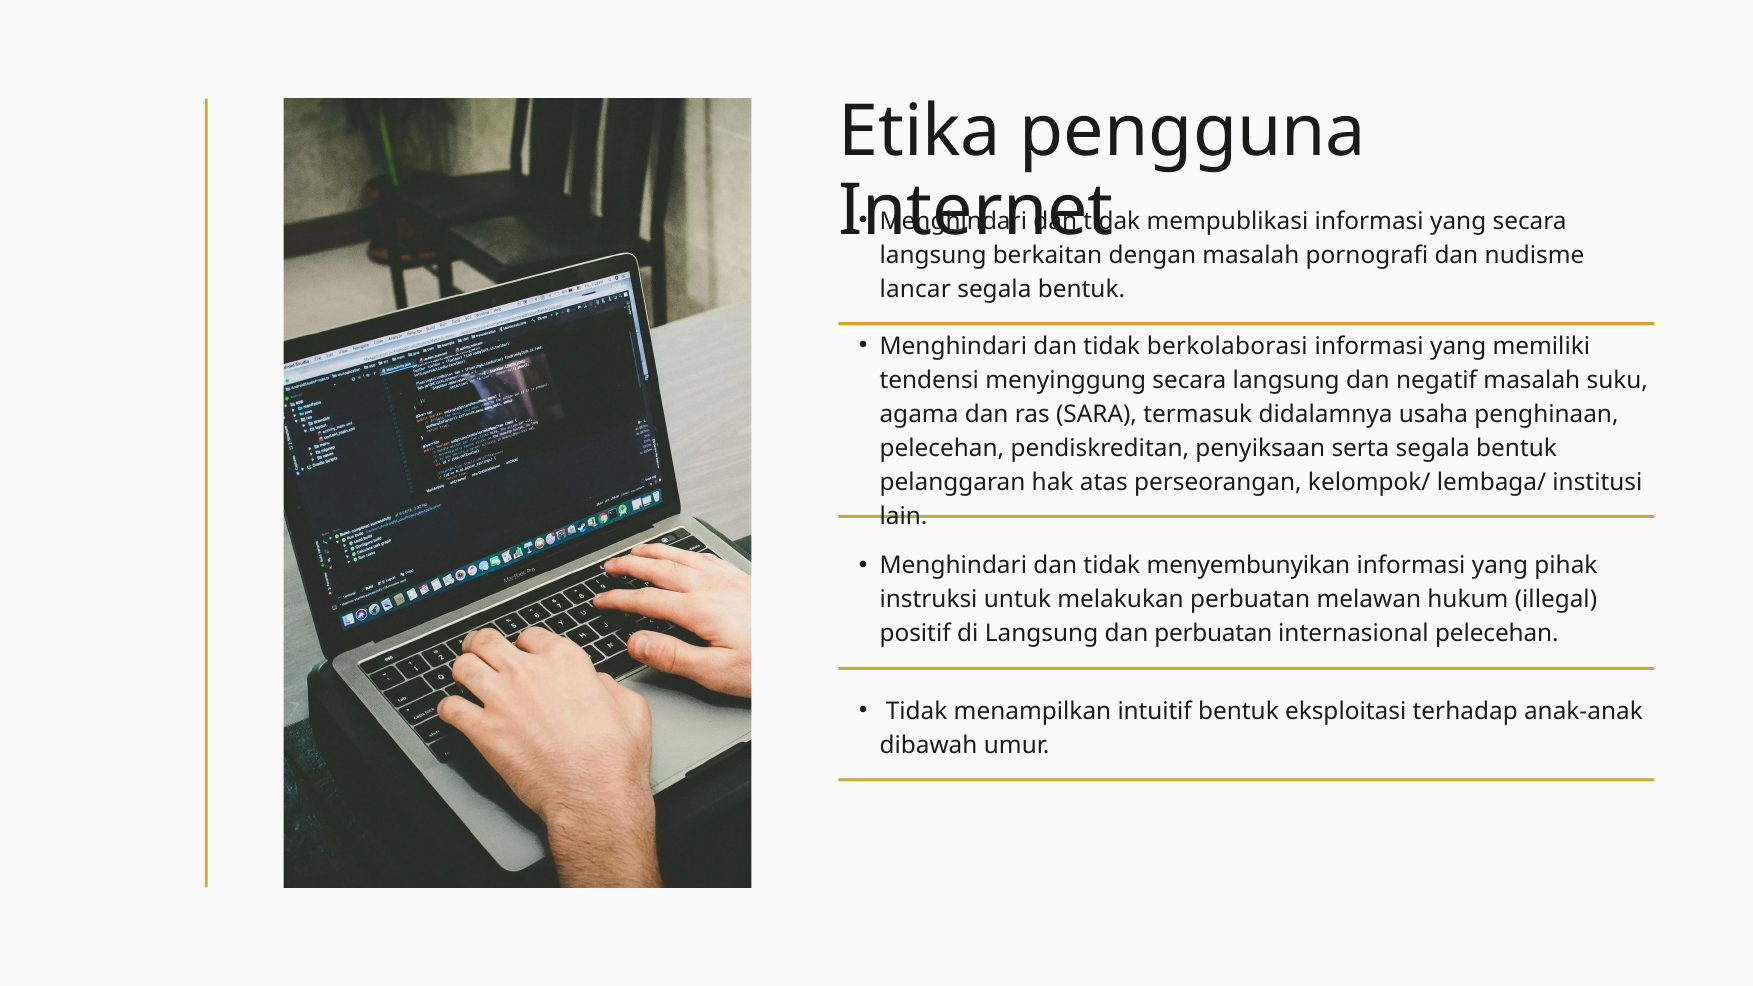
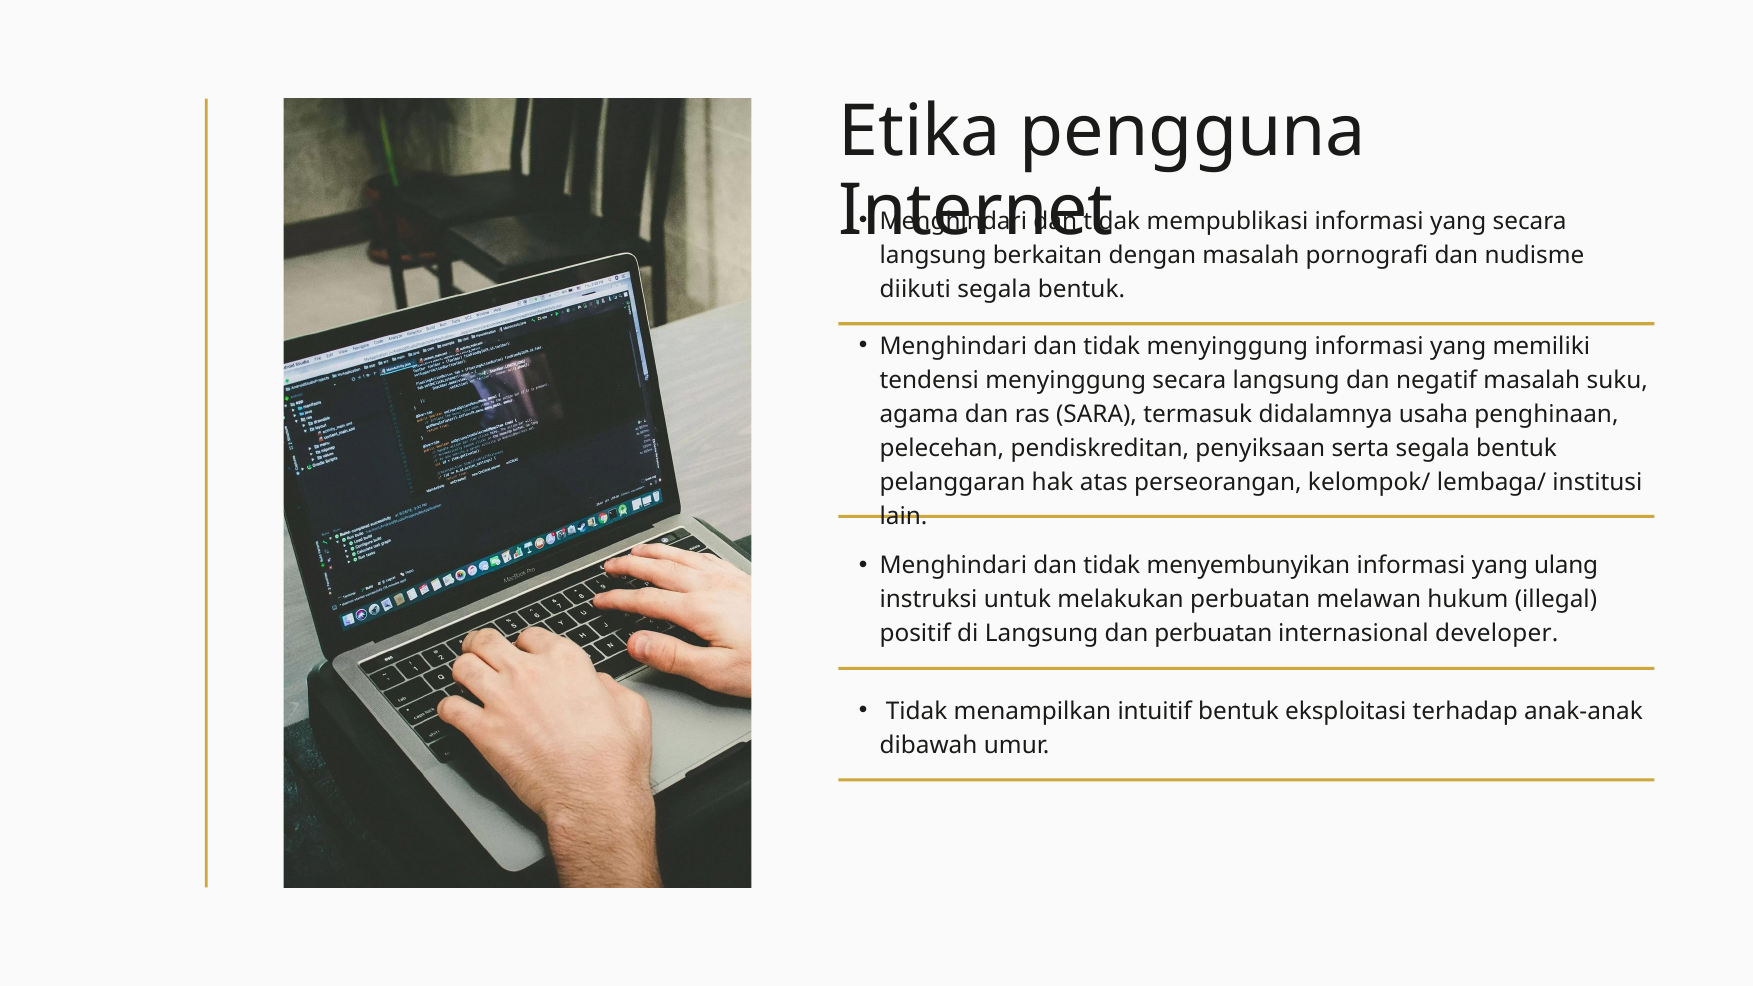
lancar: lancar -> diikuti
tidak berkolaborasi: berkolaborasi -> menyinggung
pihak: pihak -> ulang
internasional pelecehan: pelecehan -> developer
